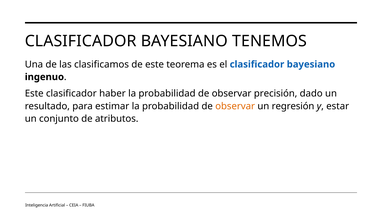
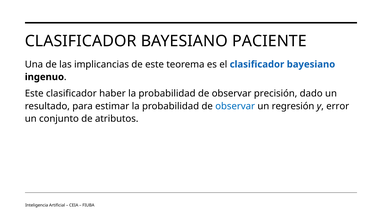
TENEMOS: TENEMOS -> PACIENTE
clasificamos: clasificamos -> implicancias
observar at (235, 106) colour: orange -> blue
estar: estar -> error
